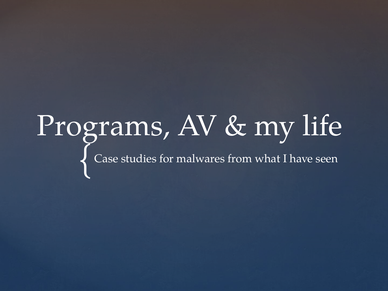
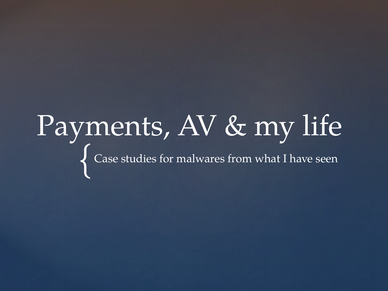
Programs: Programs -> Payments
